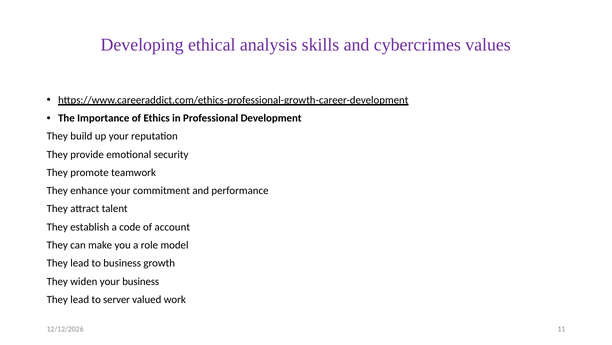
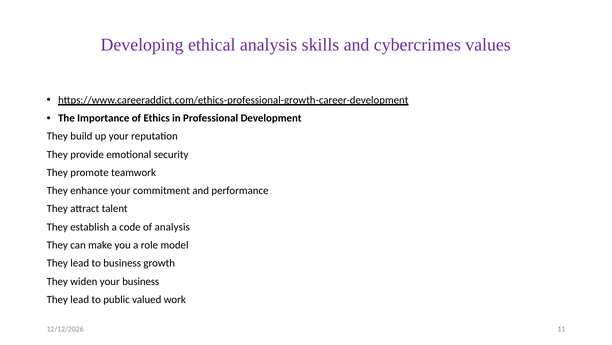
of account: account -> analysis
server: server -> public
